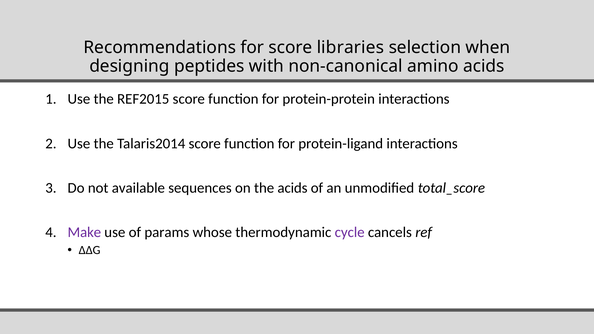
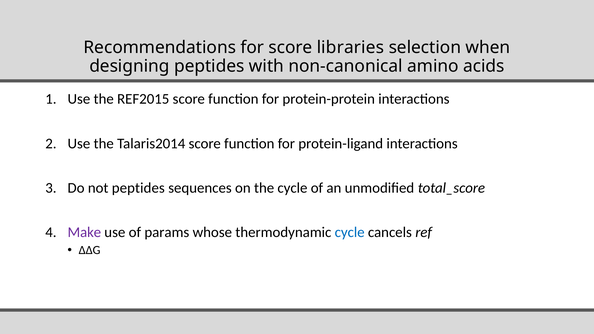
not available: available -> peptides
the acids: acids -> cycle
cycle at (350, 232) colour: purple -> blue
